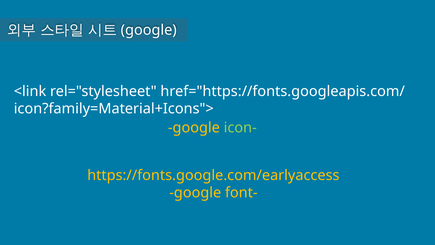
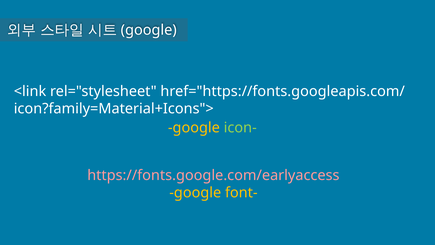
https://fonts.google.com/earlyaccess colour: yellow -> pink
